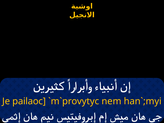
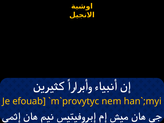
pailaoc: pailaoc -> efouab
